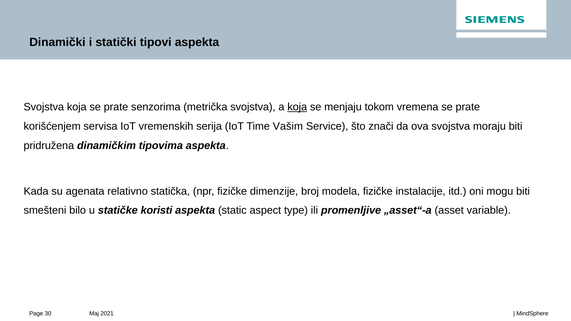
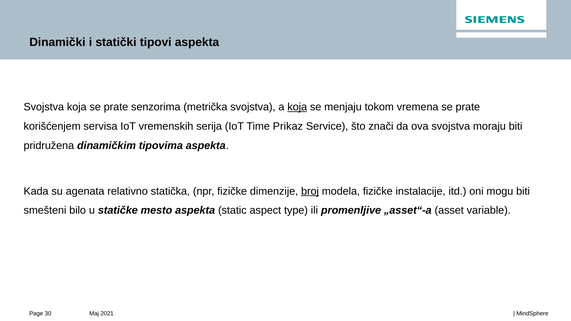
Vašim: Vašim -> Prikaz
broj underline: none -> present
koristi: koristi -> mesto
